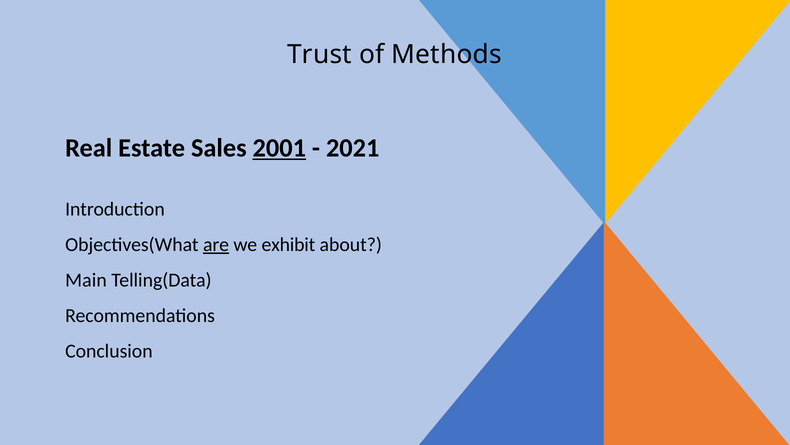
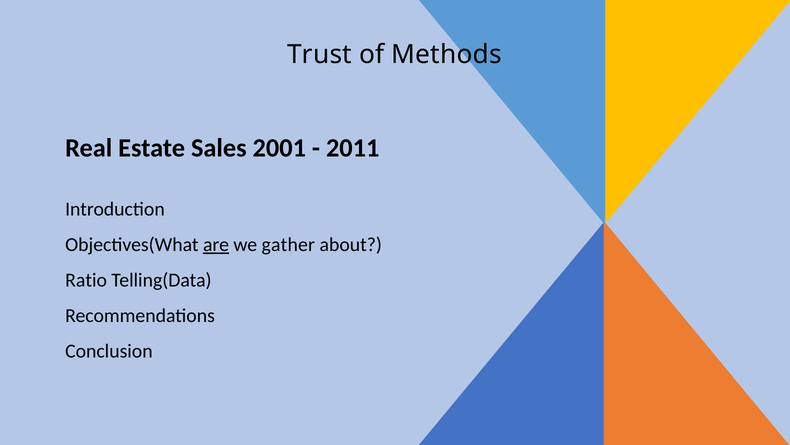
2001 underline: present -> none
2021: 2021 -> 2011
exhibit: exhibit -> gather
Main: Main -> Ratio
